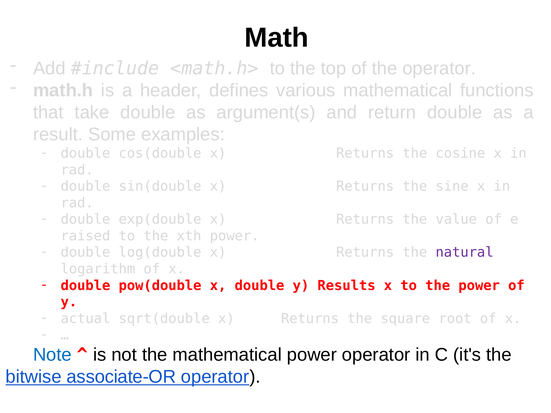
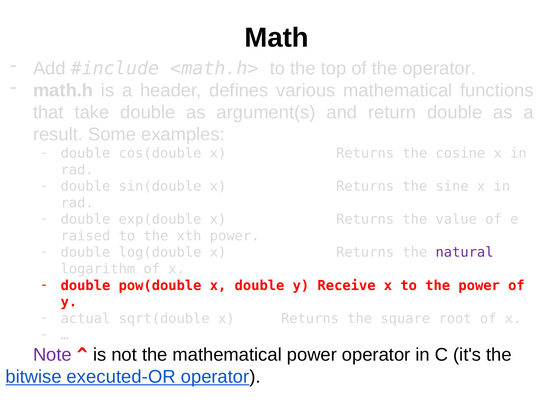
Results: Results -> Receive
Note colour: blue -> purple
associate-OR: associate-OR -> executed-OR
